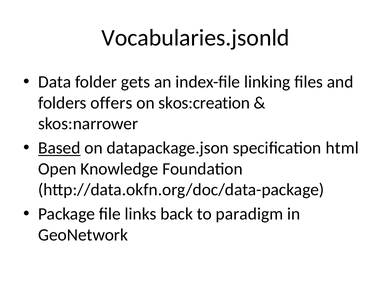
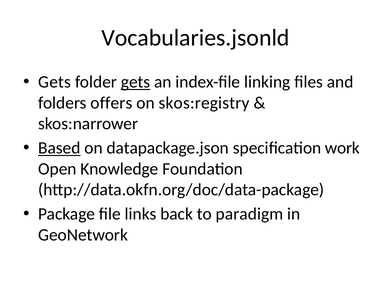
Data at (55, 82): Data -> Gets
gets at (136, 82) underline: none -> present
skos:creation: skos:creation -> skos:registry
html: html -> work
